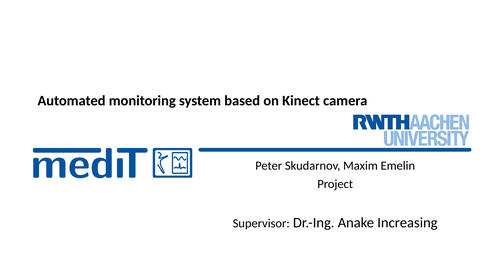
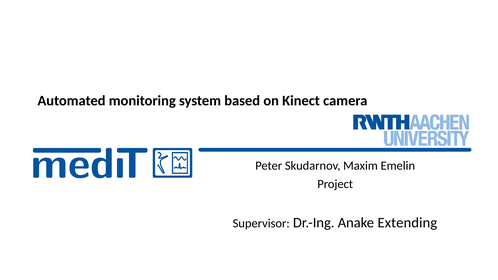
Increasing: Increasing -> Extending
